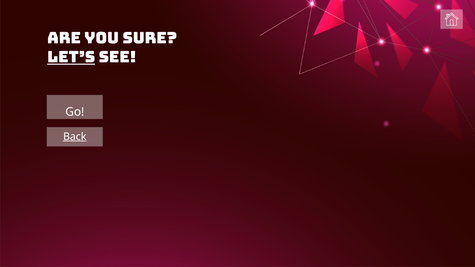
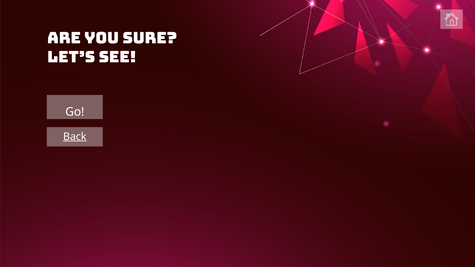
LET’S underline: present -> none
